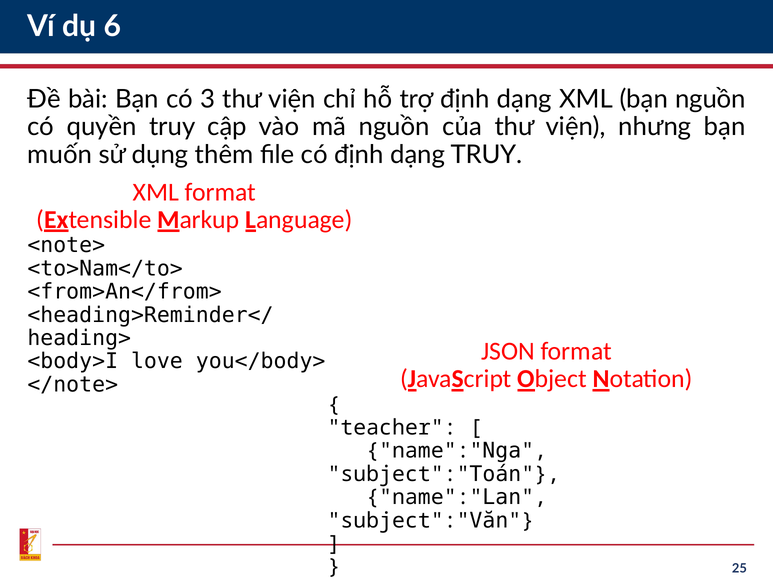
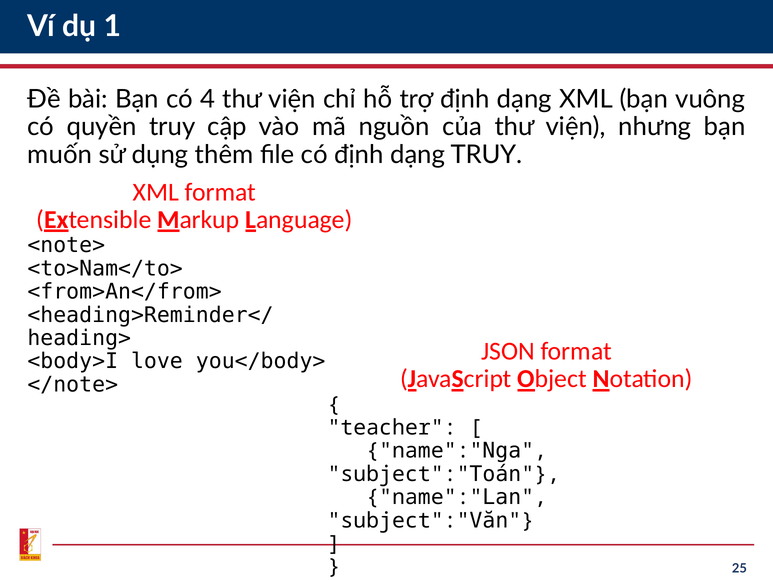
6: 6 -> 1
3: 3 -> 4
bạn nguồn: nguồn -> vuông
